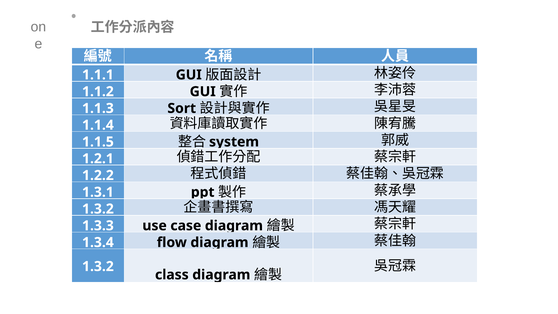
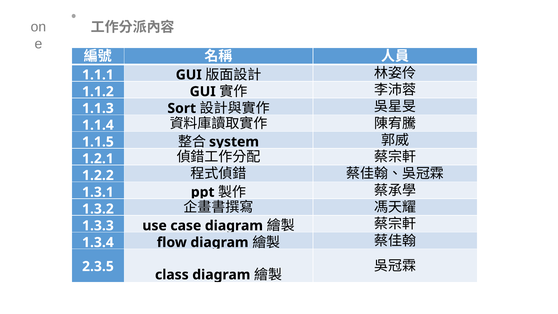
1.3.2 at (98, 266): 1.3.2 -> 2.3.5
